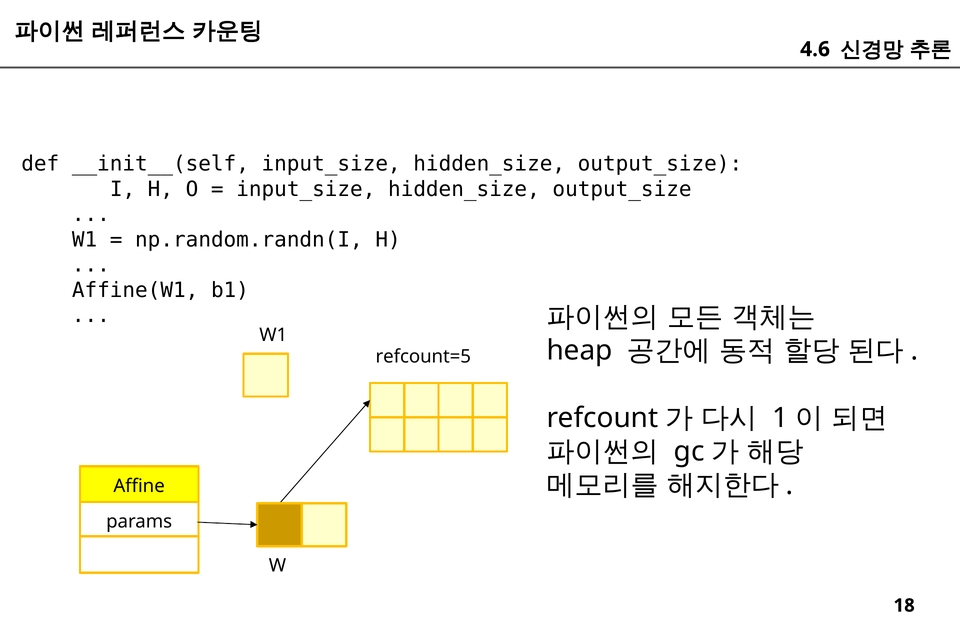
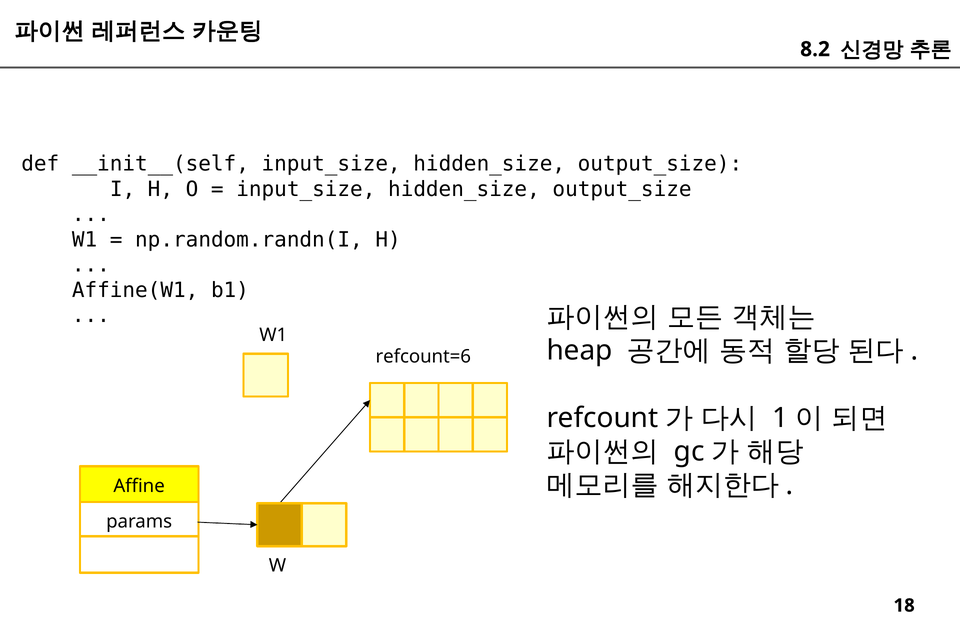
4.6: 4.6 -> 8.2
refcount=5: refcount=5 -> refcount=6
